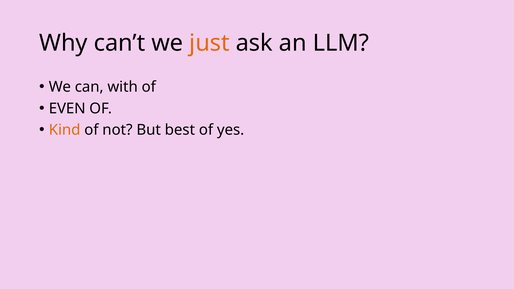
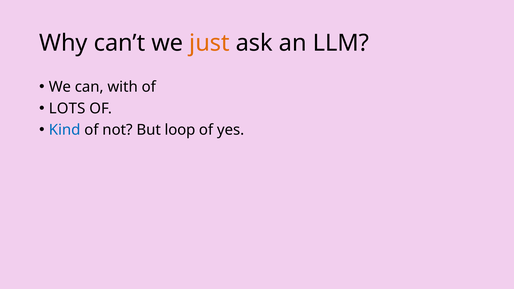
EVEN: EVEN -> LOTS
Kind colour: orange -> blue
best: best -> loop
